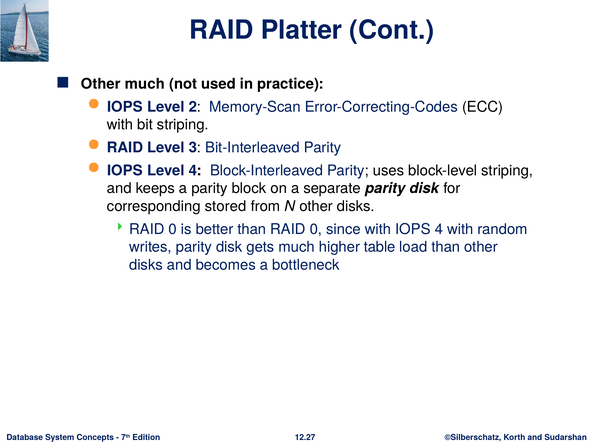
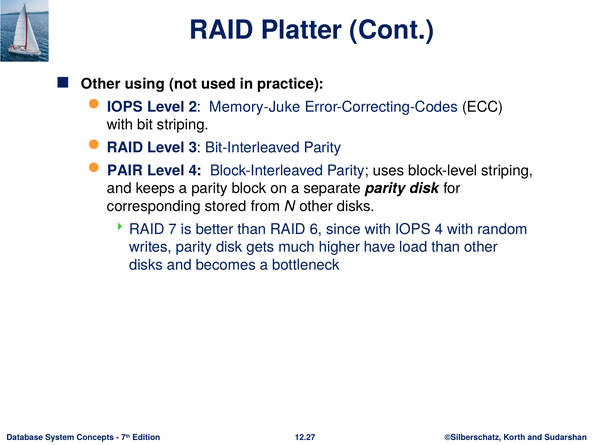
Other much: much -> using
Memory-Scan: Memory-Scan -> Memory-Juke
IOPS at (125, 171): IOPS -> PAIR
0 at (173, 229): 0 -> 7
than RAID 0: 0 -> 6
table: table -> have
